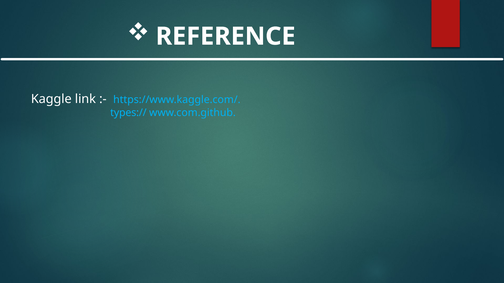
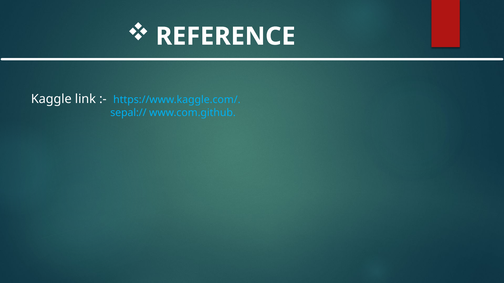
types://: types:// -> sepal://
